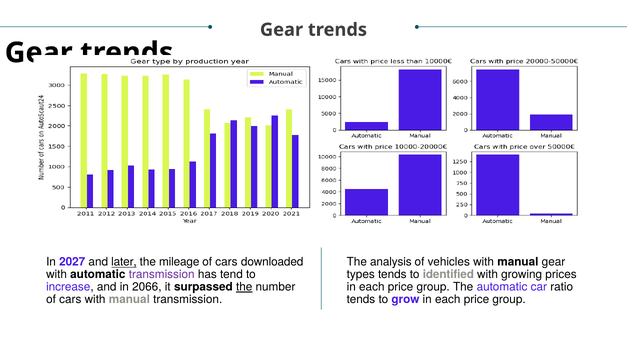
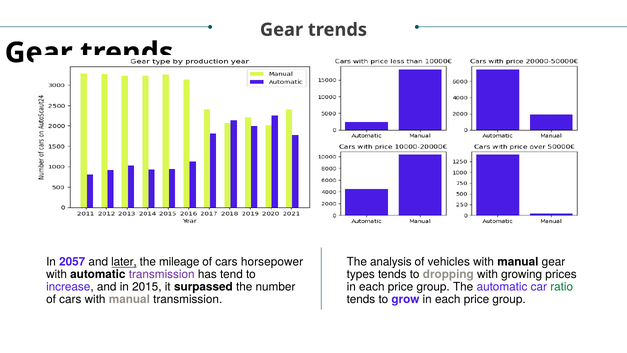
2027: 2027 -> 2057
downloaded: downloaded -> horsepower
identified: identified -> dropping
2066: 2066 -> 2015
the at (244, 287) underline: present -> none
ratio colour: black -> green
